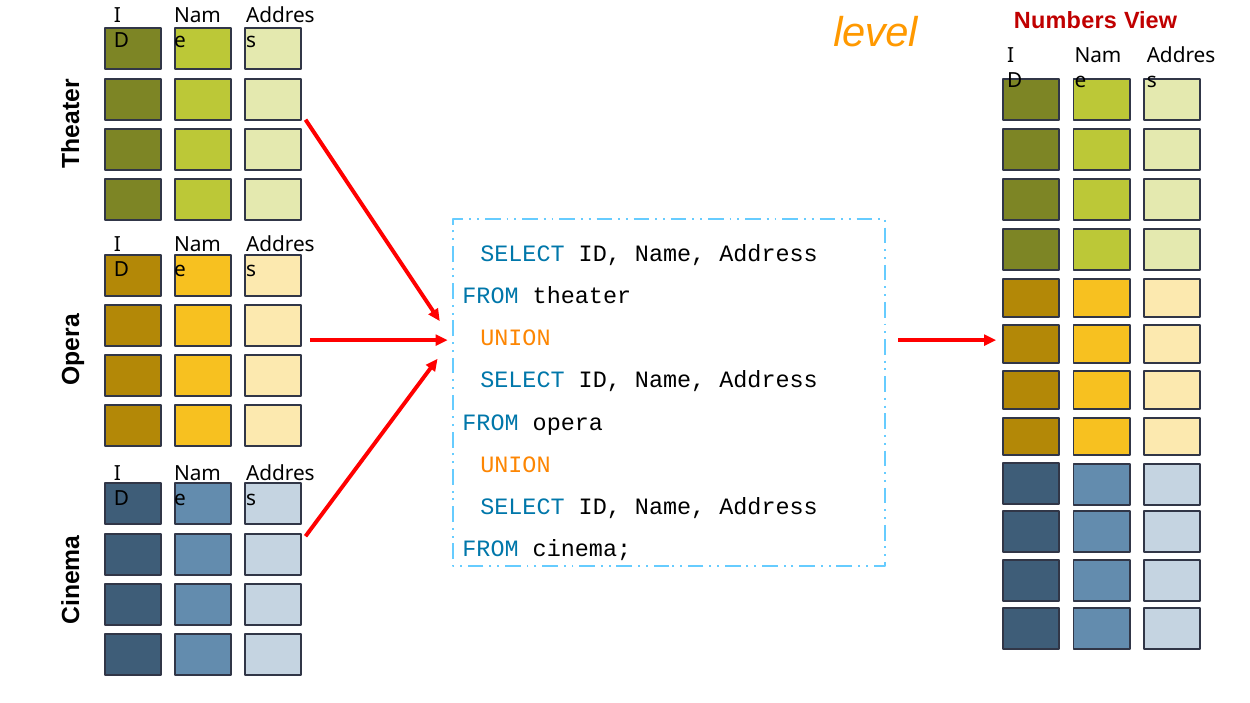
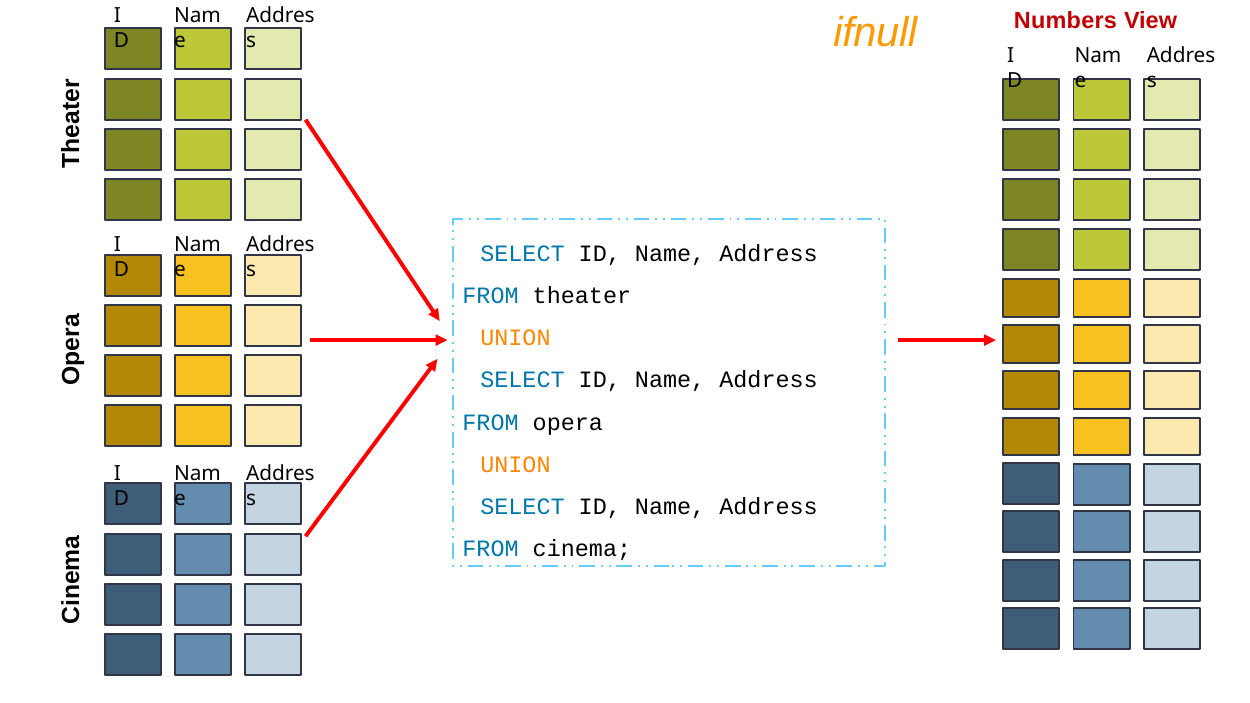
level: level -> ifnull
